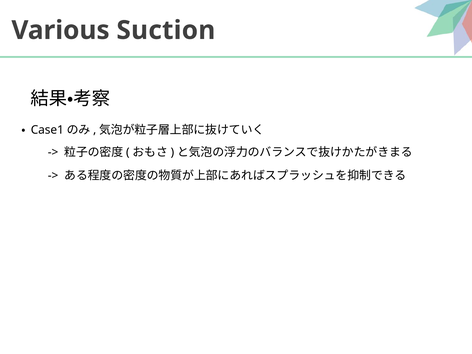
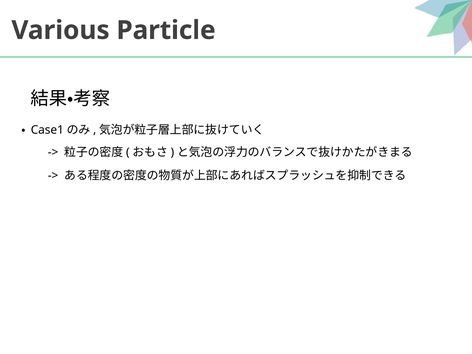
Suction: Suction -> Particle
